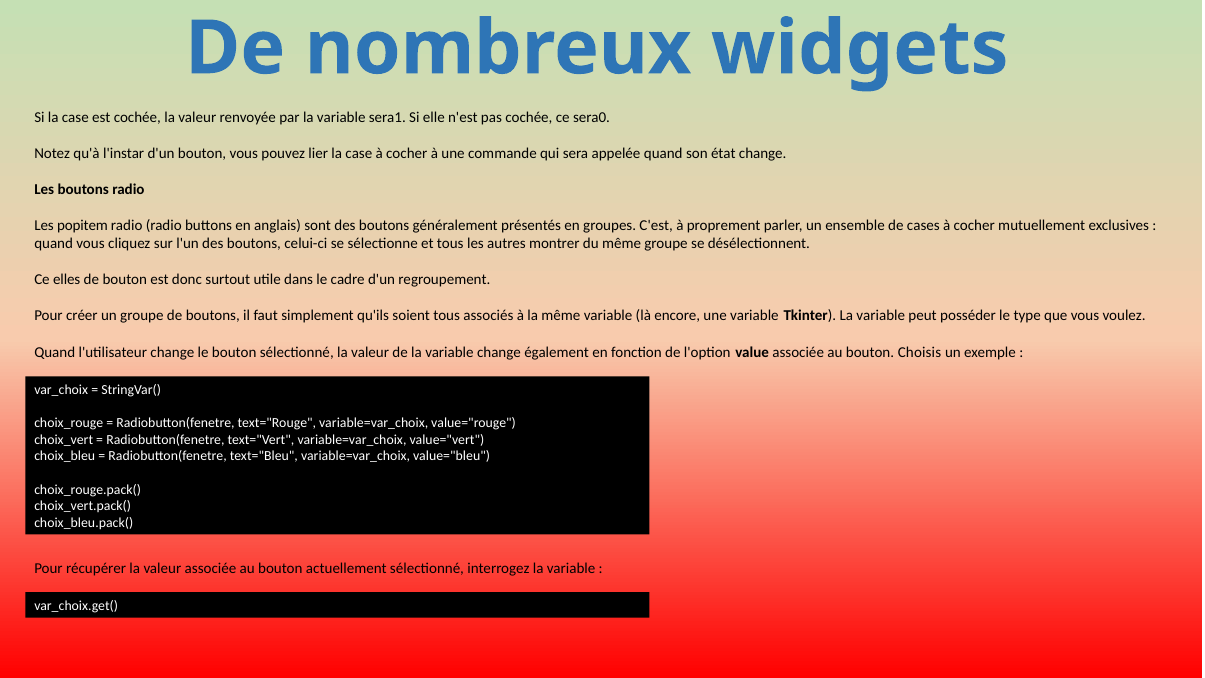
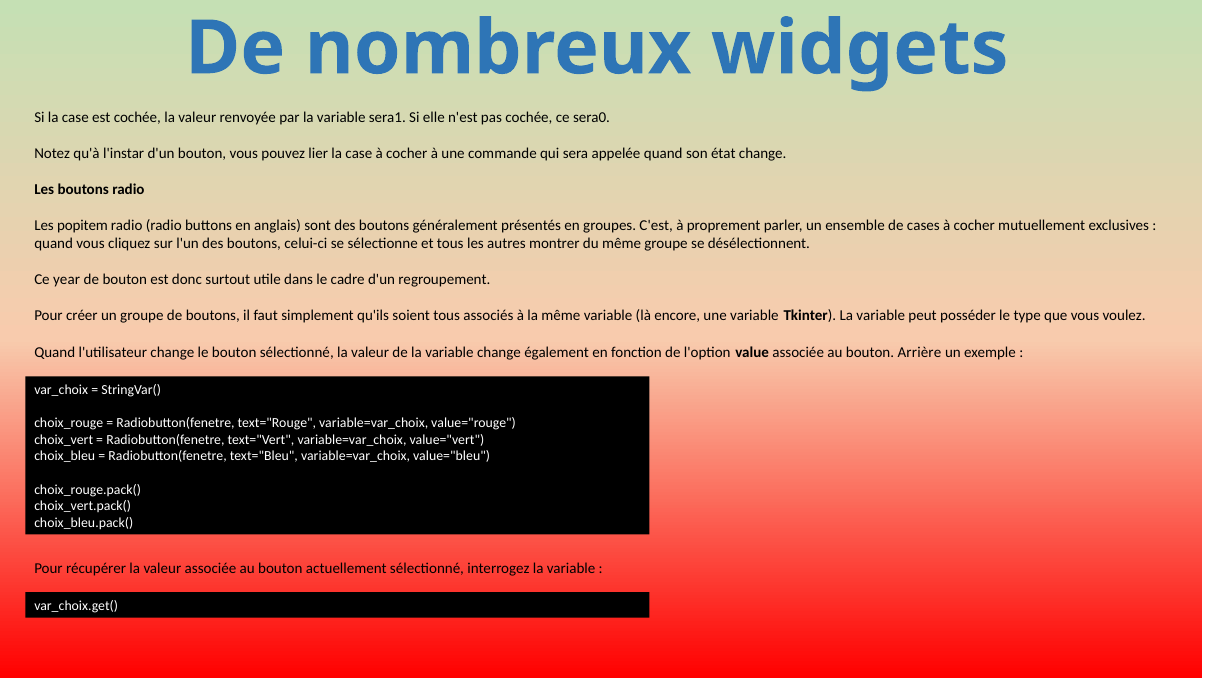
elles: elles -> year
Choisis: Choisis -> Arrière
